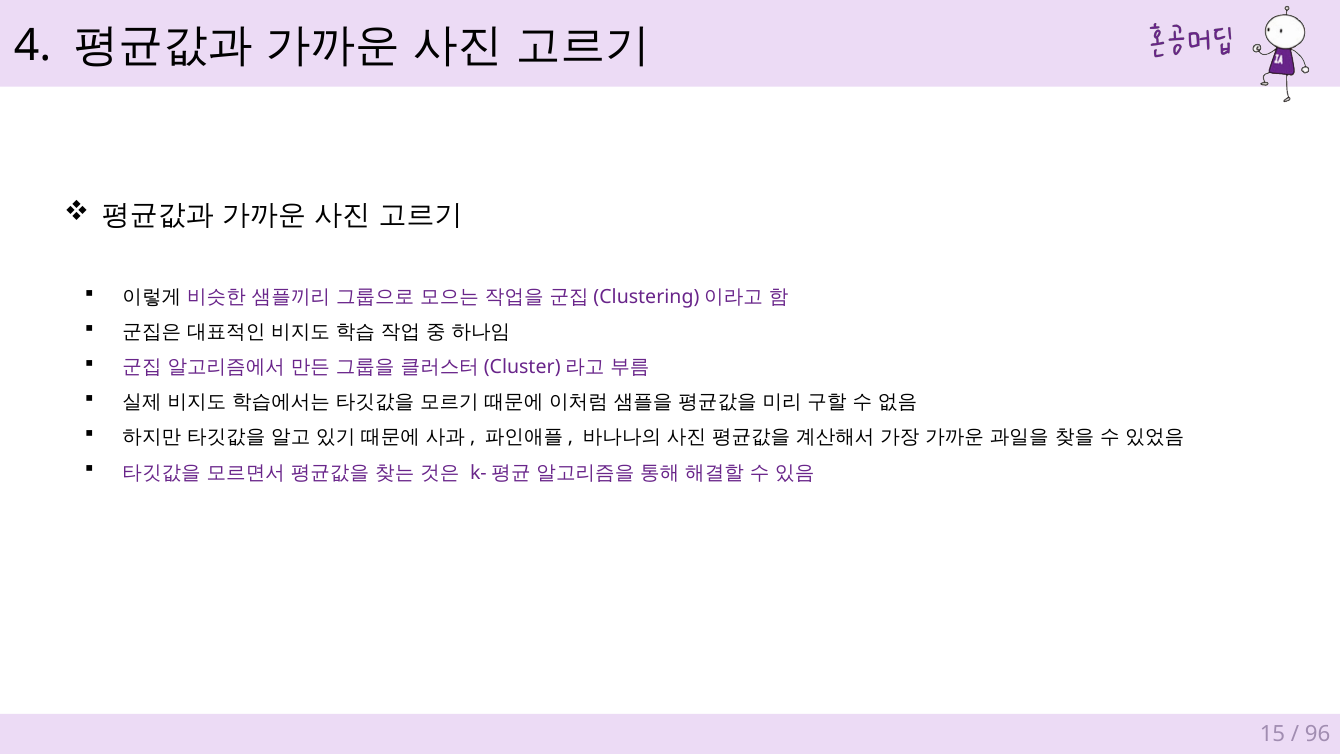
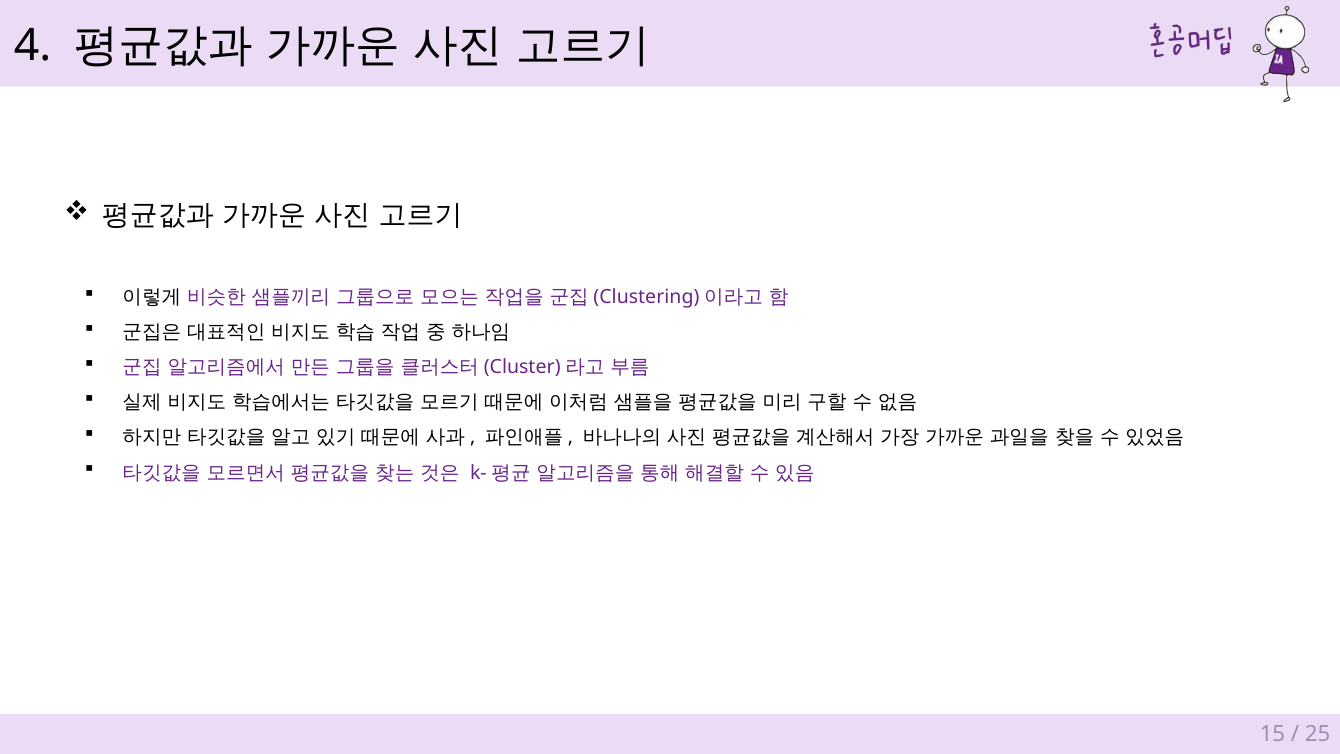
96: 96 -> 25
